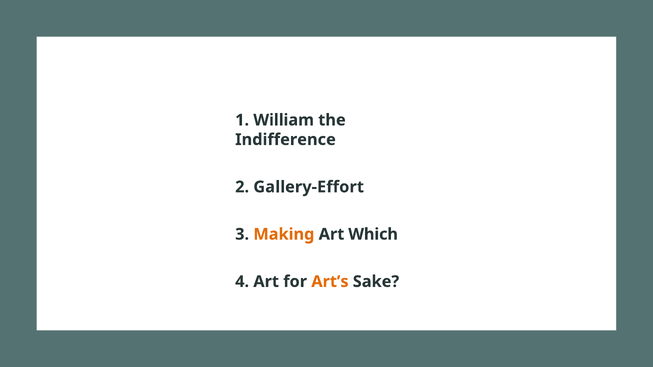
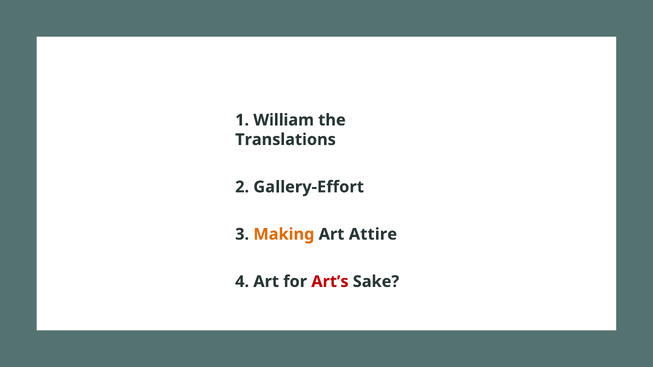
Indifference: Indifference -> Translations
Which: Which -> Attire
Art’s colour: orange -> red
